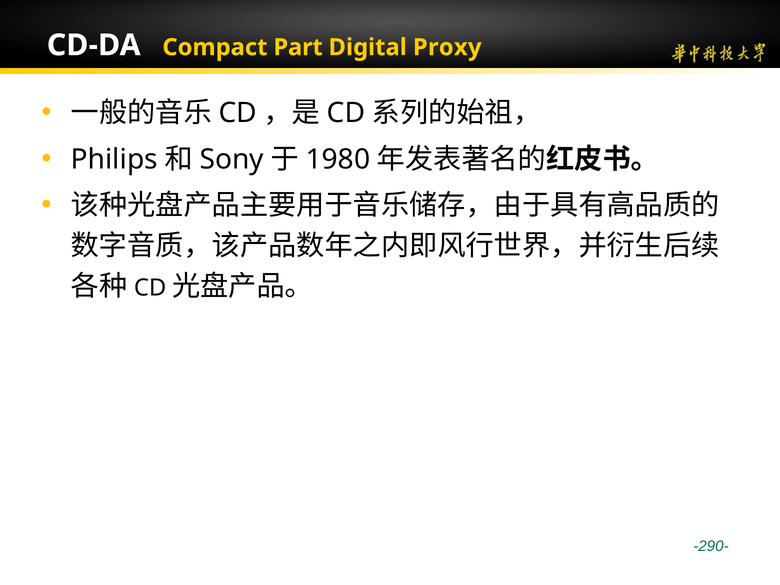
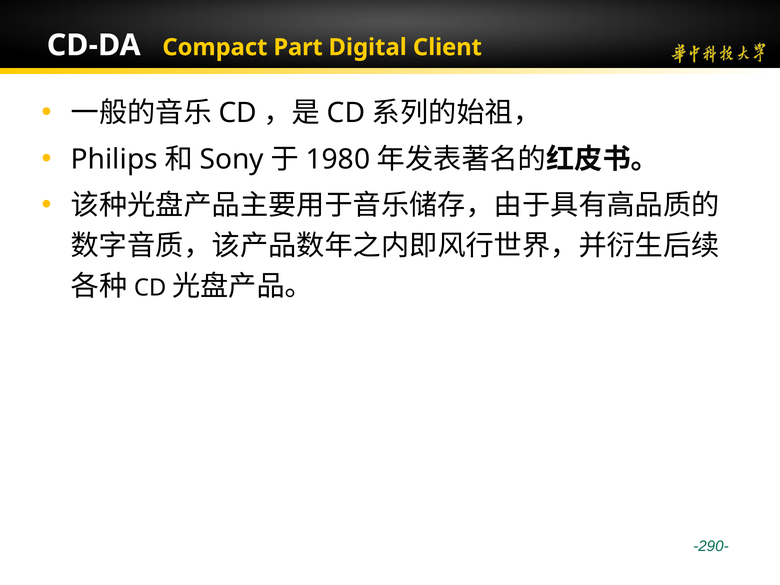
Proxy: Proxy -> Client
